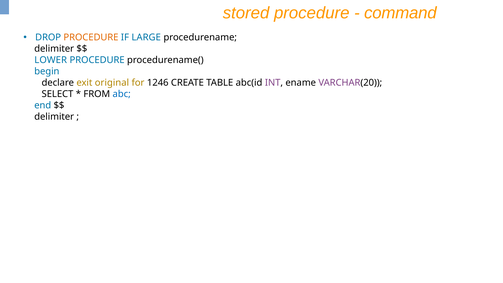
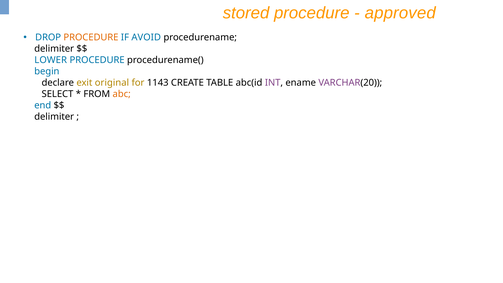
command: command -> approved
LARGE: LARGE -> AVOID
1246: 1246 -> 1143
abc colour: blue -> orange
